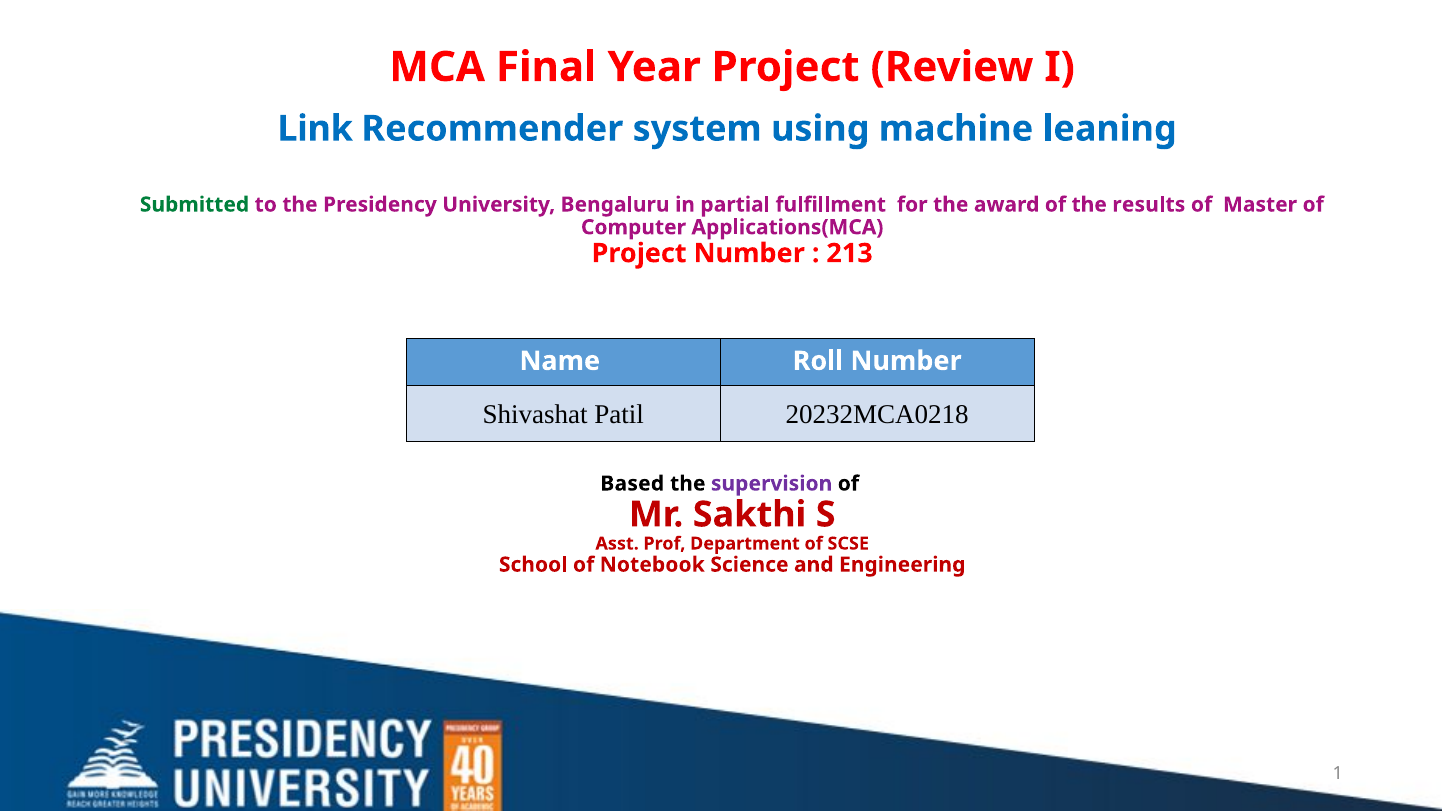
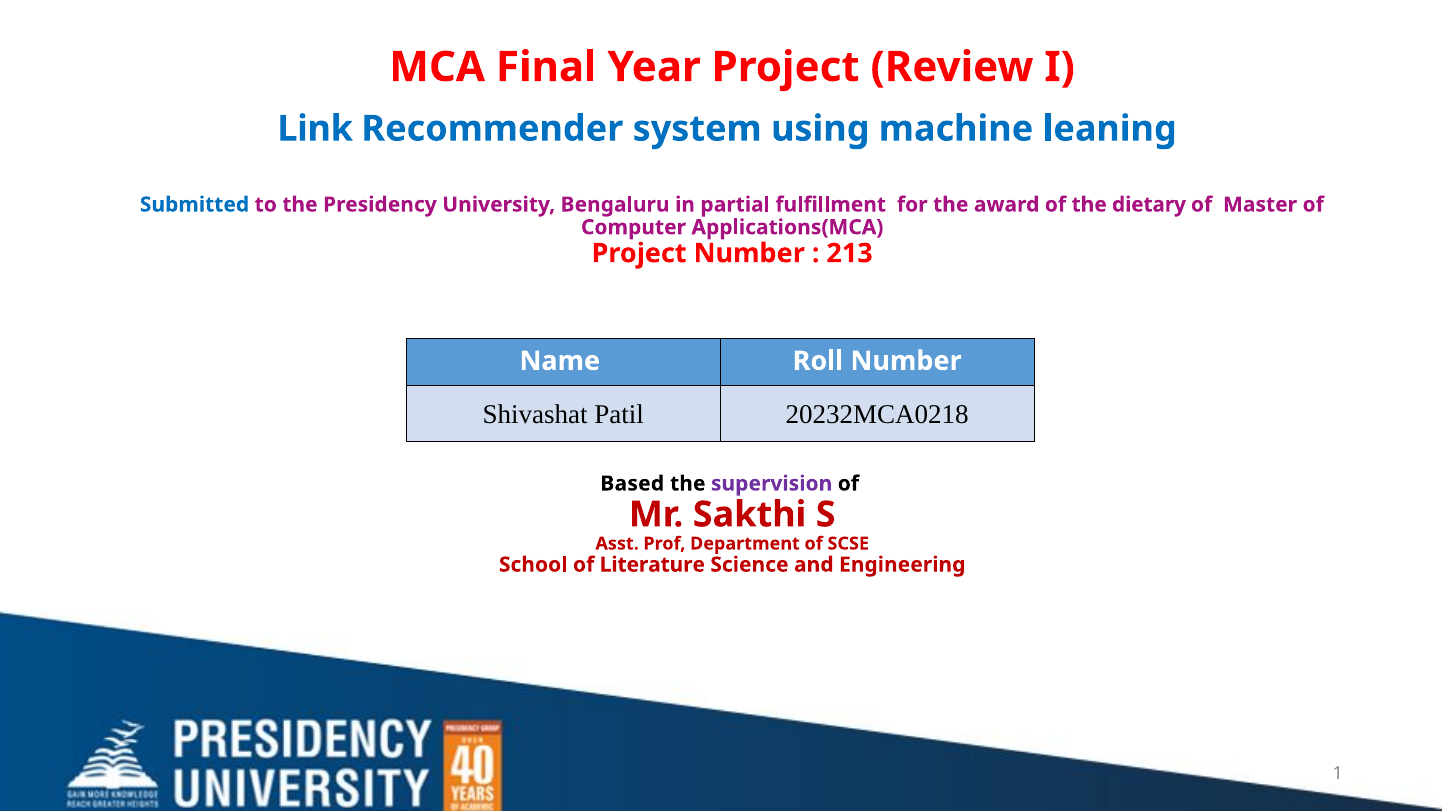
Submitted colour: green -> blue
results: results -> dietary
Notebook: Notebook -> Literature
